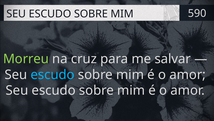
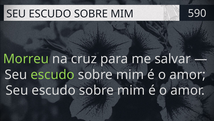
escudo at (53, 74) colour: light blue -> light green
